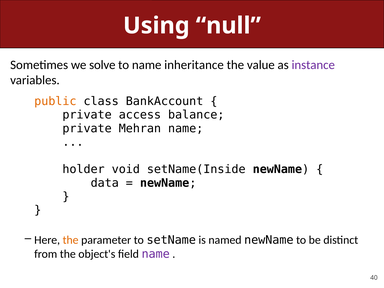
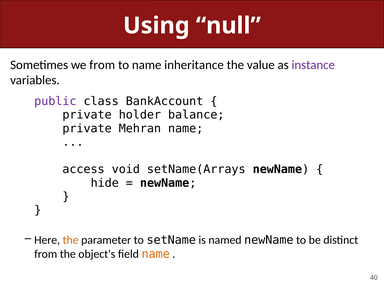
we solve: solve -> from
public colour: orange -> purple
access: access -> holder
holder: holder -> access
setName(Inside: setName(Inside -> setName(Arrays
data: data -> hide
name at (156, 254) colour: purple -> orange
